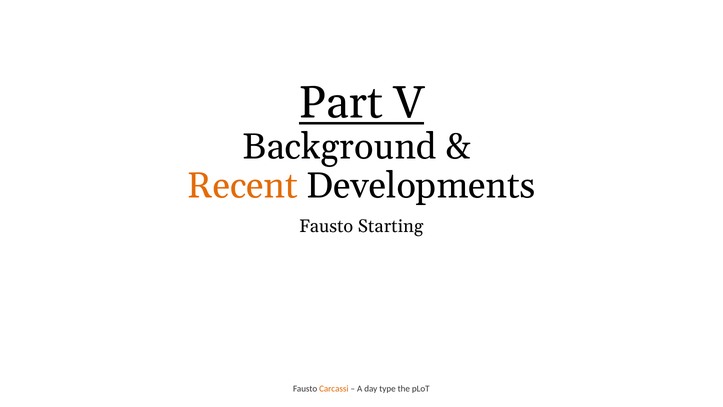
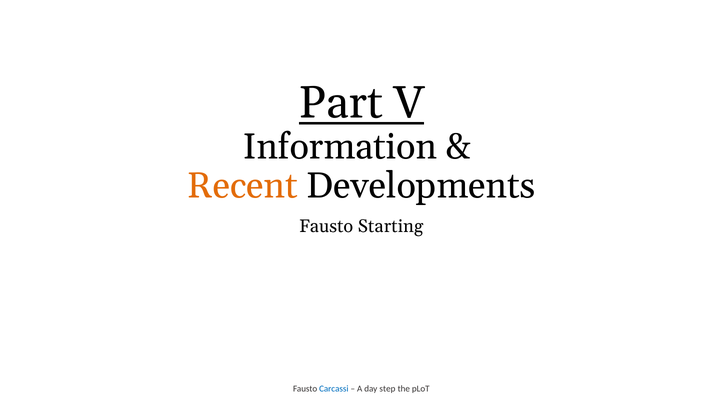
Background: Background -> Information
Carcassi colour: orange -> blue
type: type -> step
